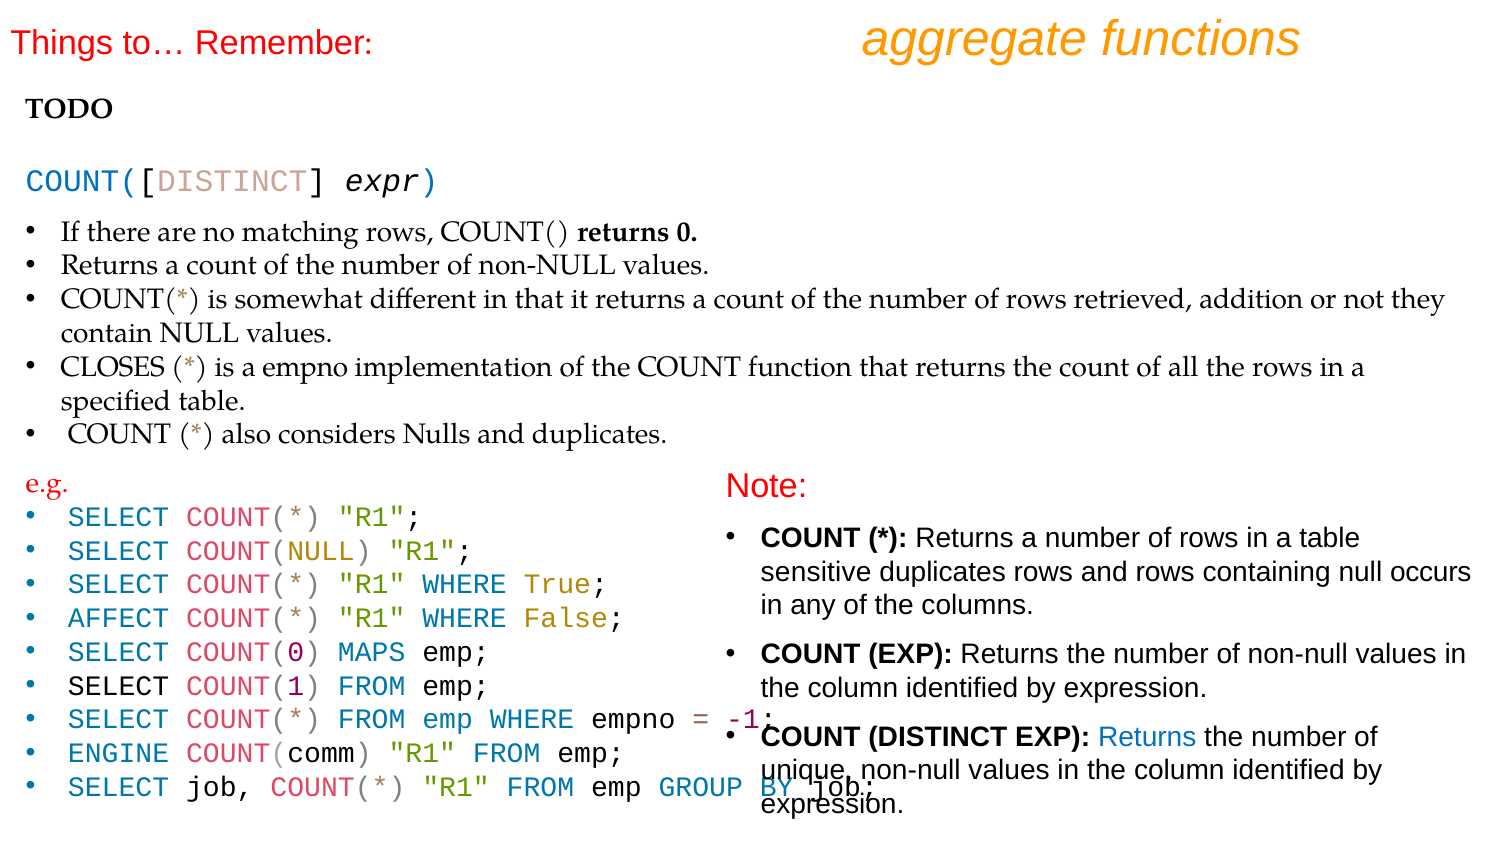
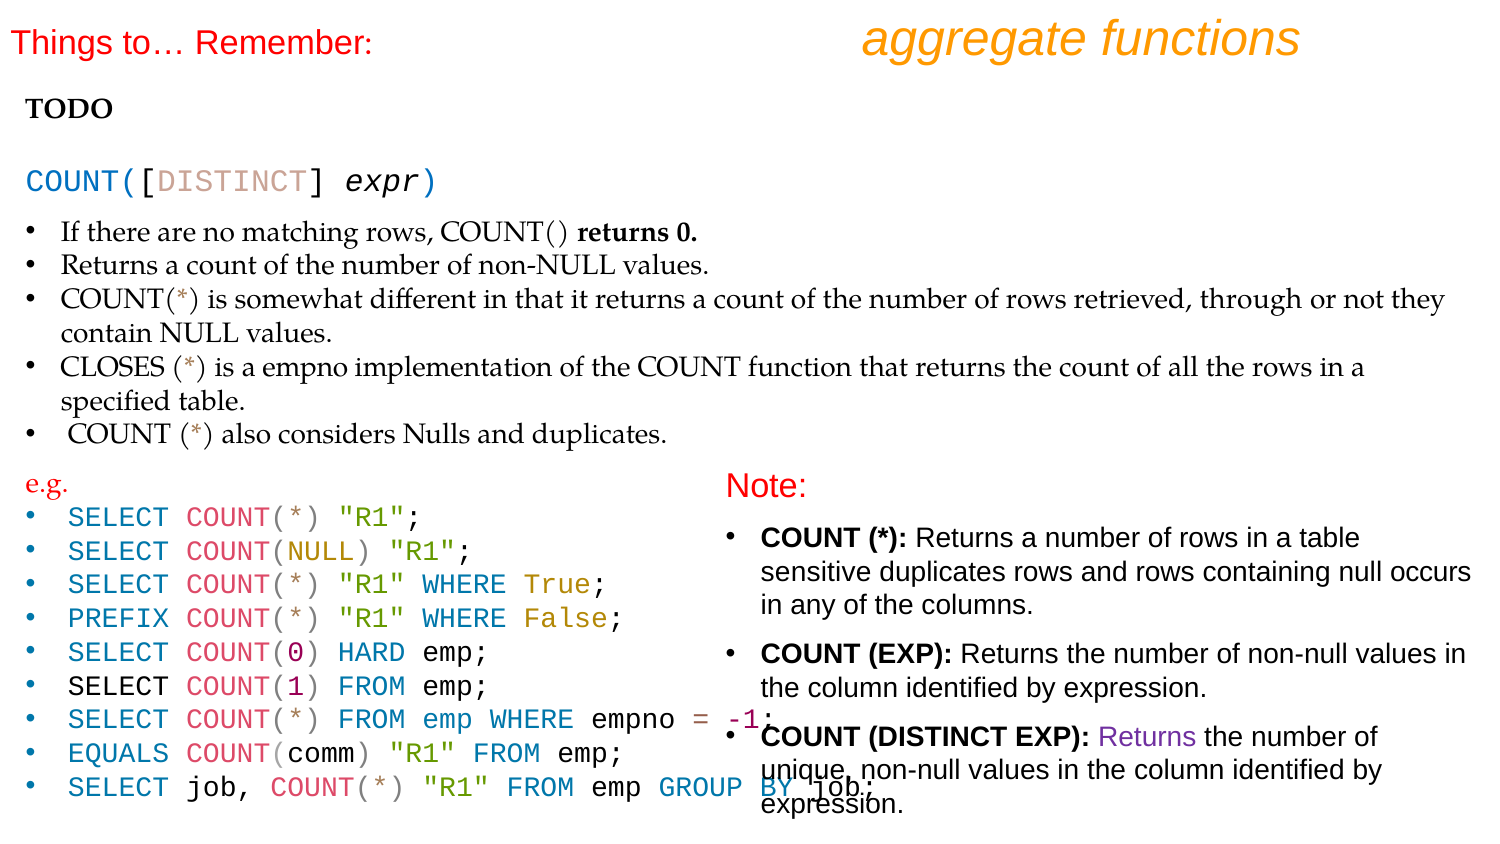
addition: addition -> through
AFFECT: AFFECT -> PREFIX
MAPS: MAPS -> HARD
Returns at (1147, 737) colour: blue -> purple
ENGINE: ENGINE -> EQUALS
